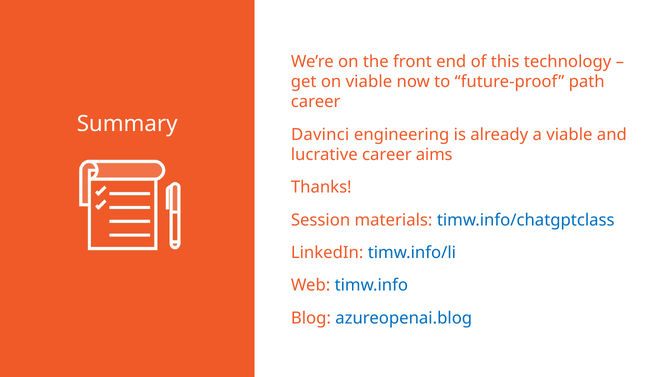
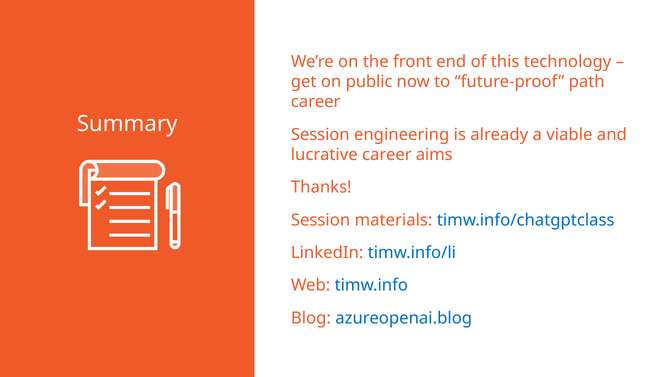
on viable: viable -> public
Davinci at (320, 134): Davinci -> Session
